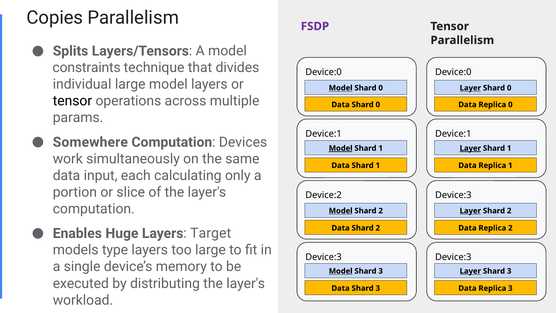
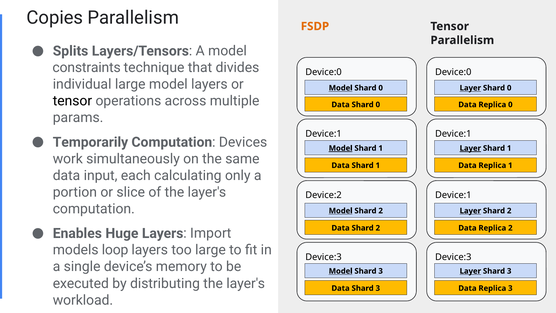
FSDP colour: purple -> orange
Somewhere: Somewhere -> Temporarily
Device:3 at (453, 195): Device:3 -> Device:1
Target: Target -> Import
type: type -> loop
